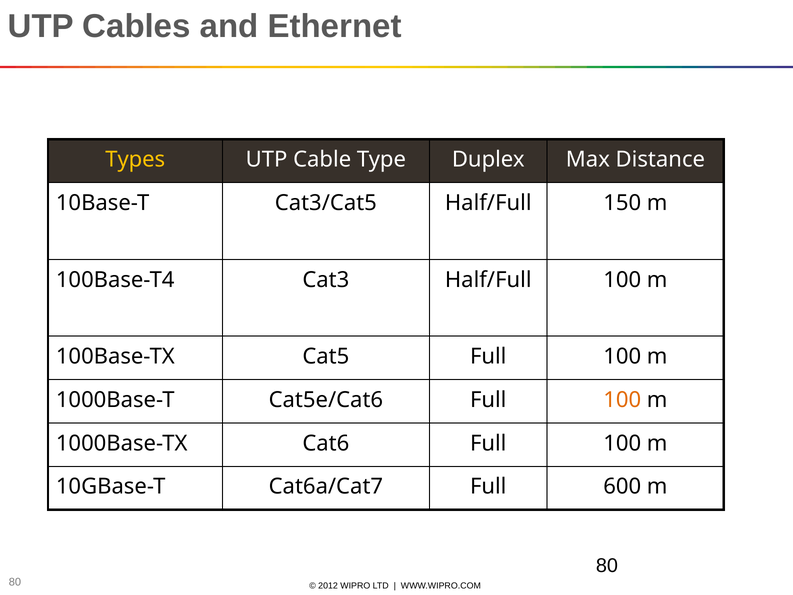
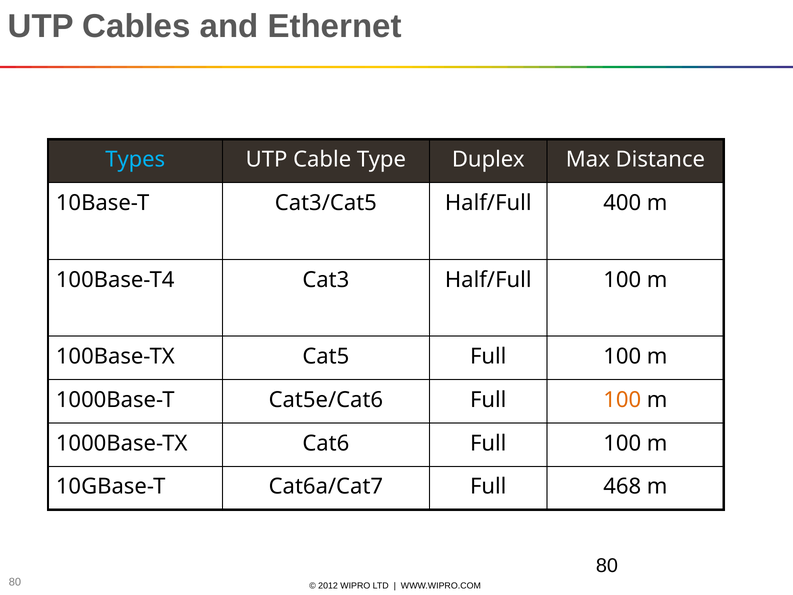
Types colour: yellow -> light blue
150: 150 -> 400
600: 600 -> 468
